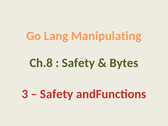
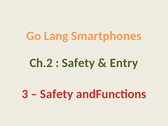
Manipulating: Manipulating -> Smartphones
Ch.8: Ch.8 -> Ch.2
Bytes: Bytes -> Entry
